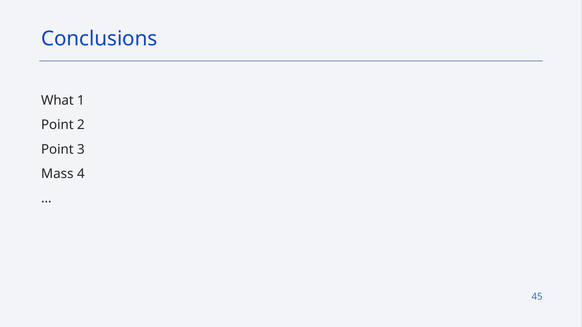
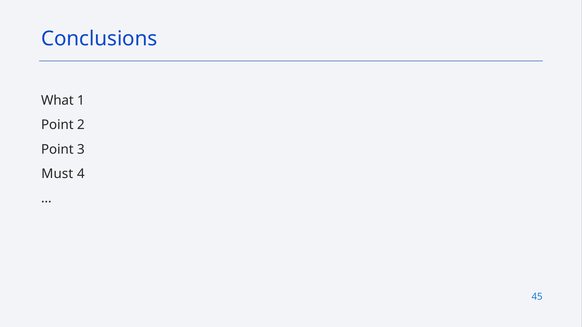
Mass: Mass -> Must
